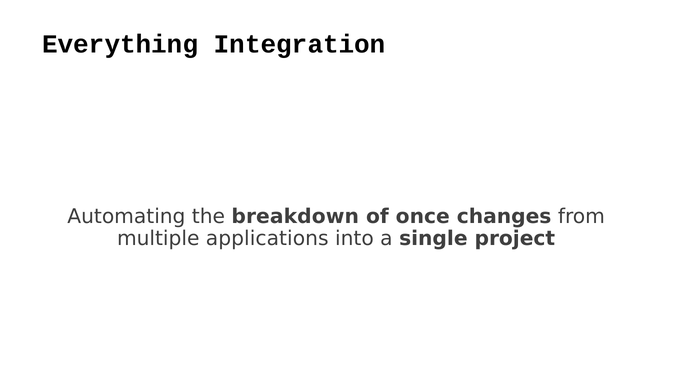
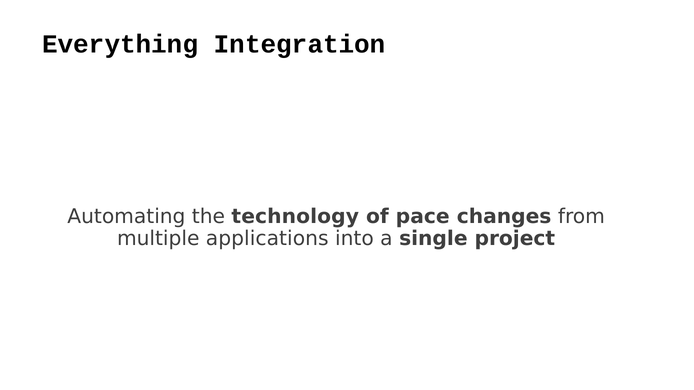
breakdown: breakdown -> technology
once: once -> pace
